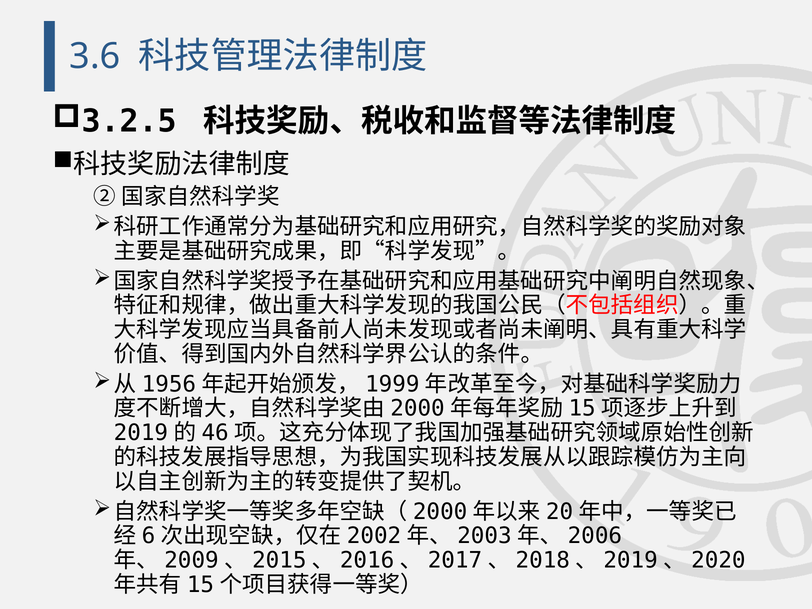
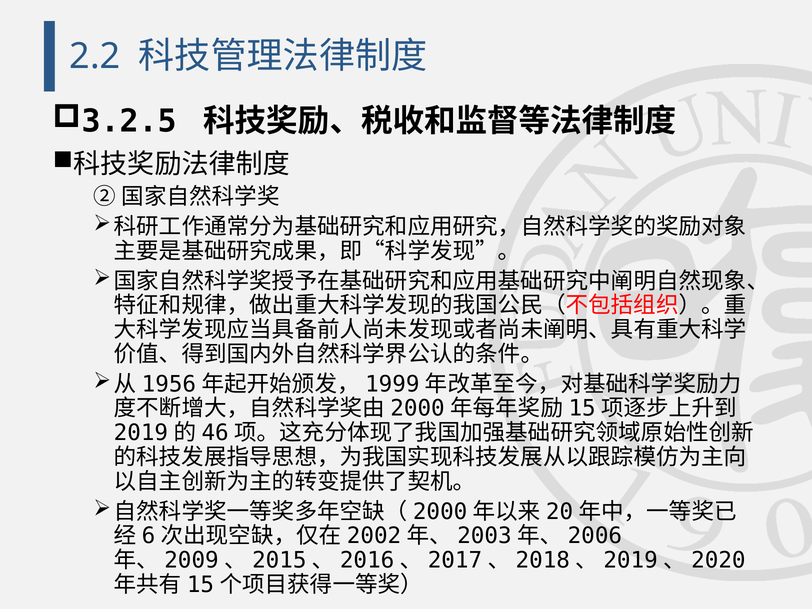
3.6: 3.6 -> 2.2
